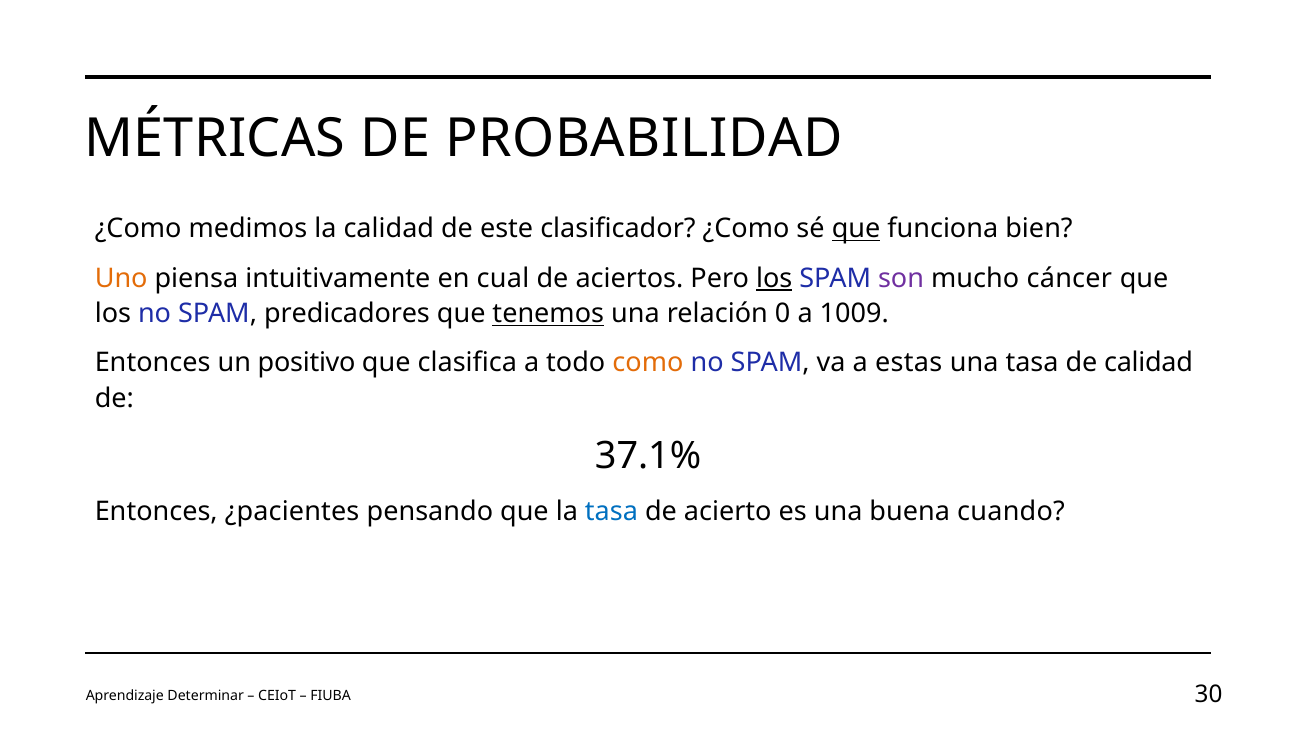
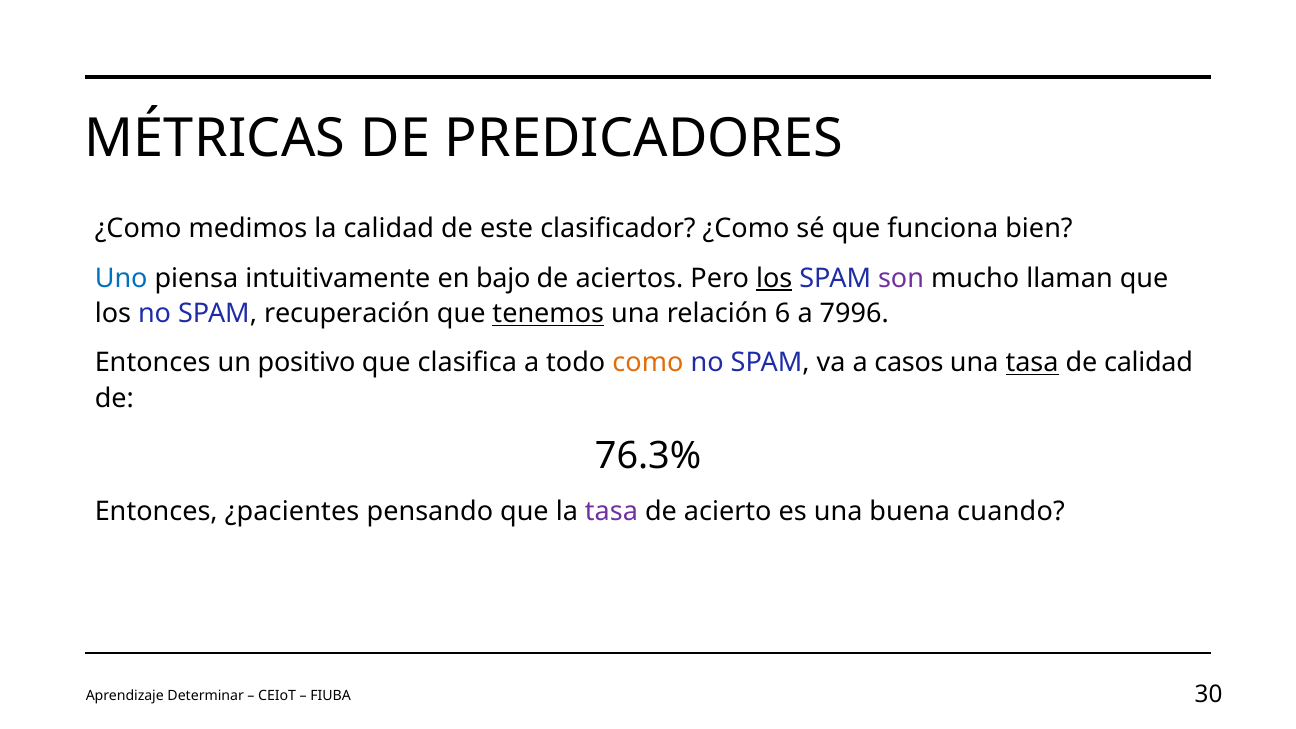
PROBABILIDAD: PROBABILIDAD -> PREDICADORES
que at (856, 229) underline: present -> none
Uno colour: orange -> blue
cual: cual -> bajo
cáncer: cáncer -> llaman
predicadores: predicadores -> recuperación
0: 0 -> 6
1009: 1009 -> 7996
estas: estas -> casos
tasa at (1032, 363) underline: none -> present
37.1%: 37.1% -> 76.3%
tasa at (612, 511) colour: blue -> purple
